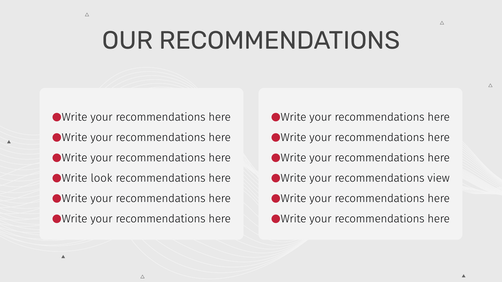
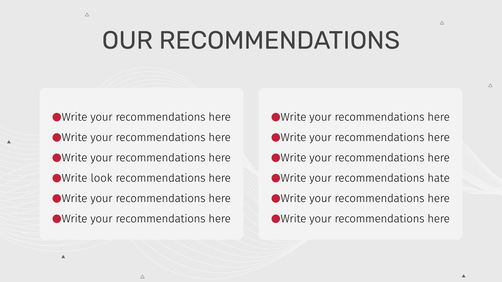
view: view -> hate
